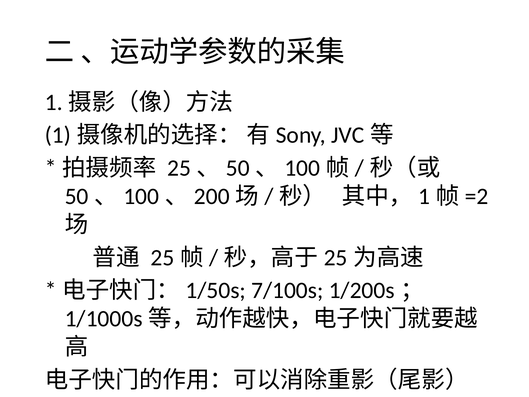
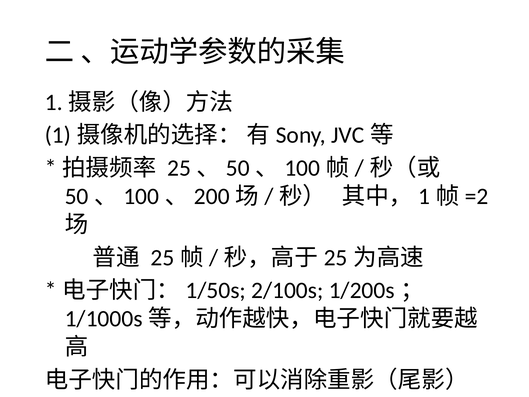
7/100s: 7/100s -> 2/100s
